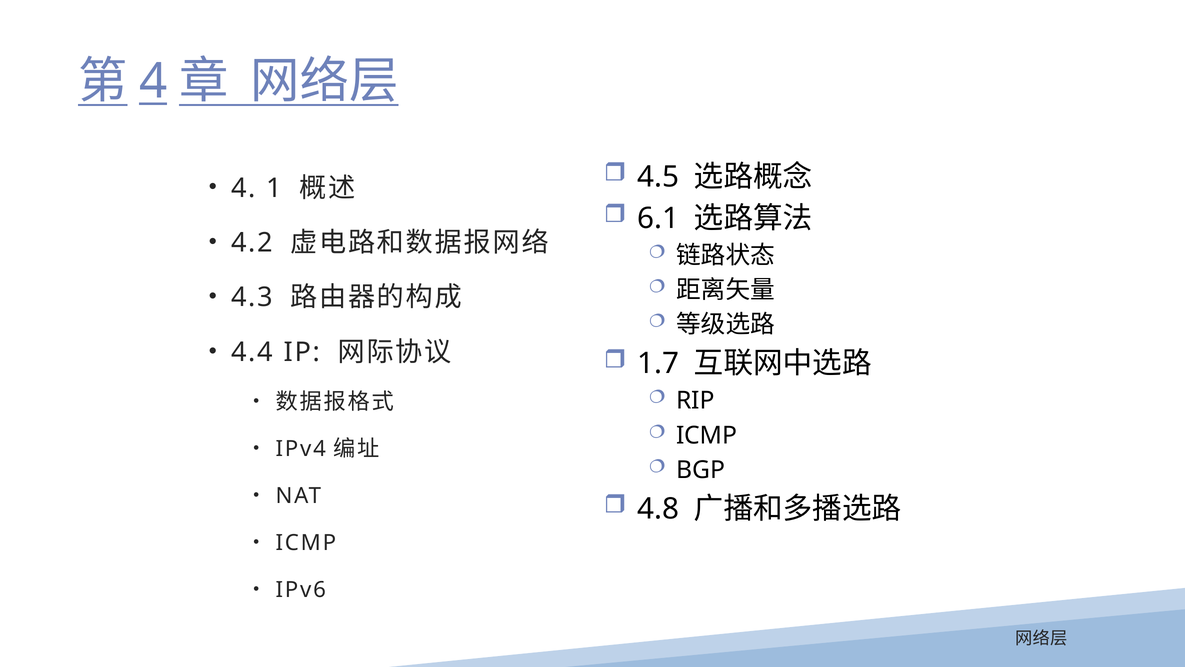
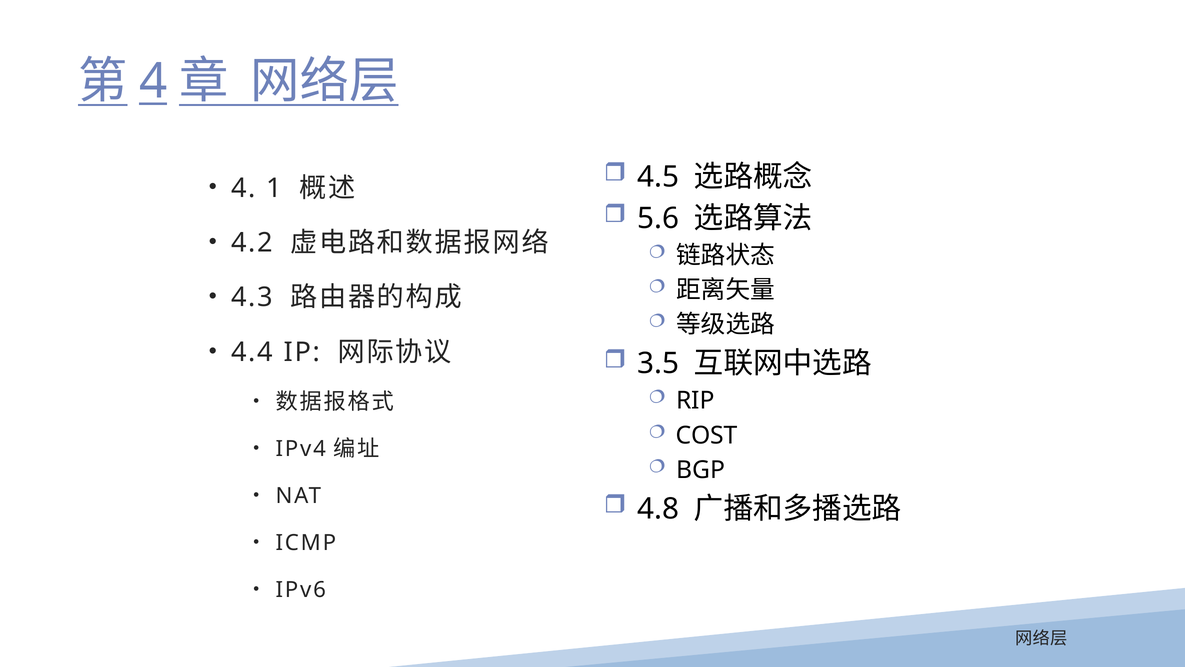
6.1: 6.1 -> 5.6
1.7: 1.7 -> 3.5
ICMP at (707, 435): ICMP -> COST
